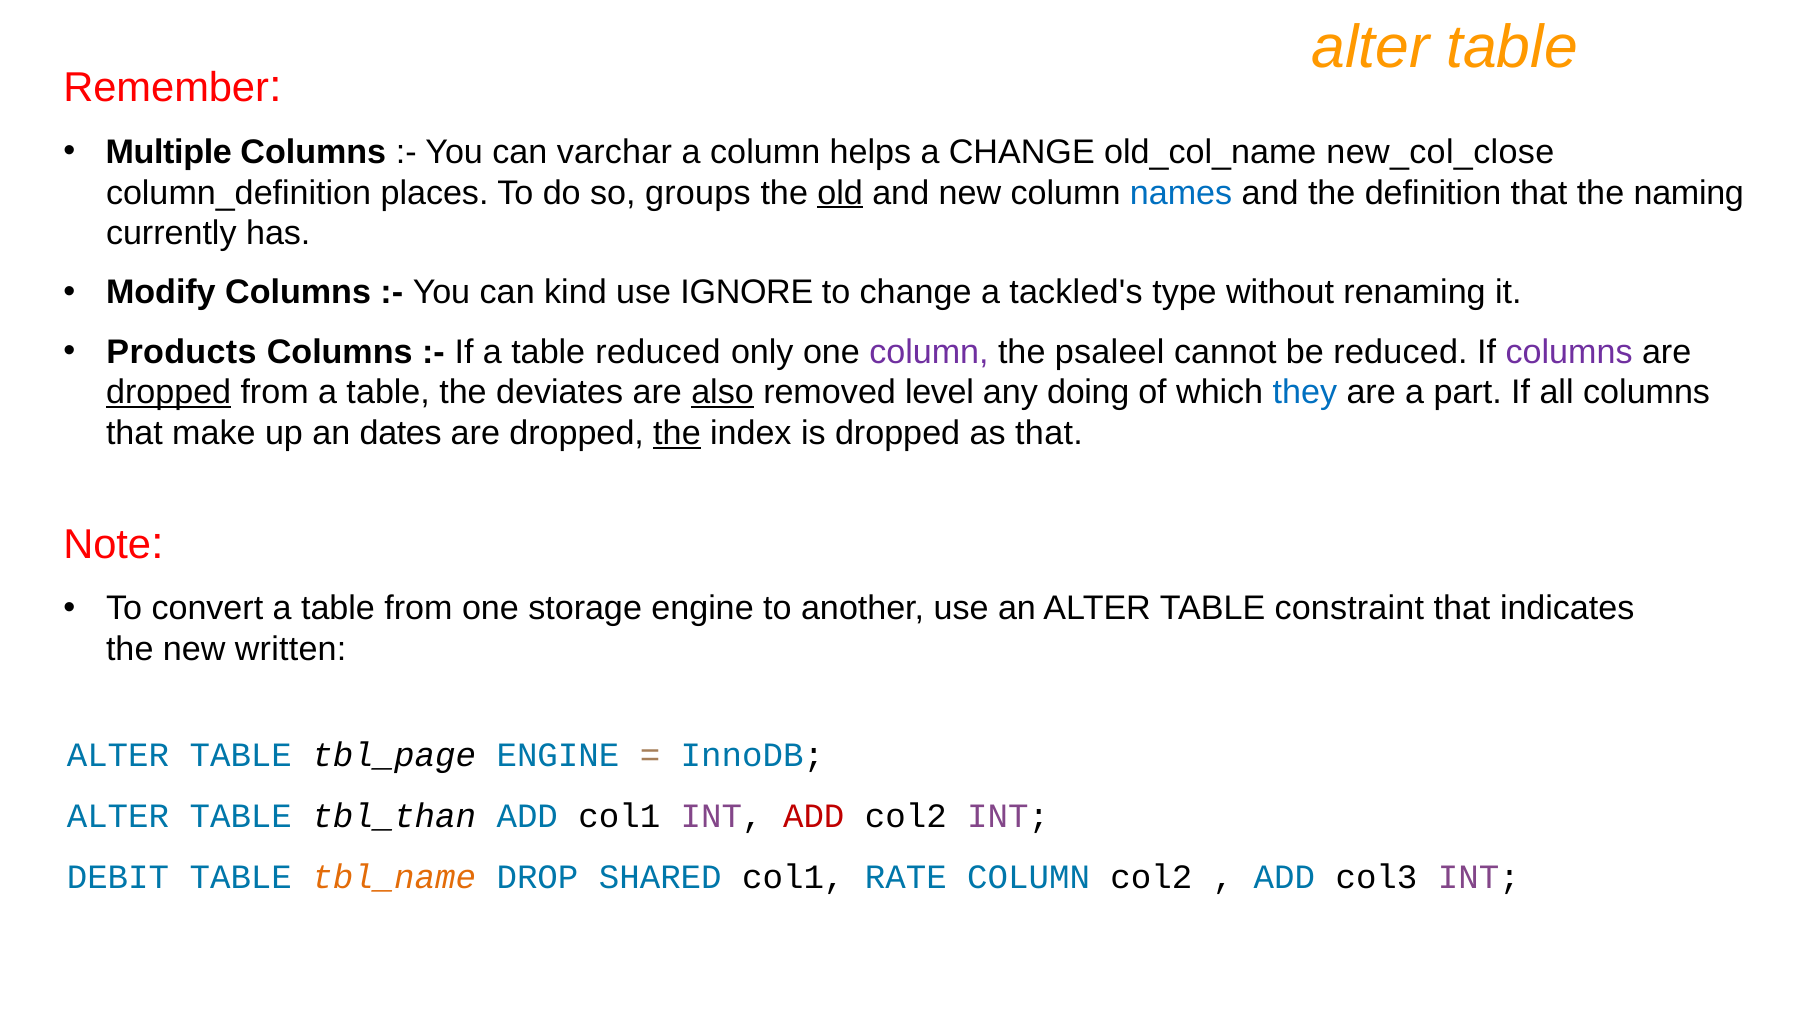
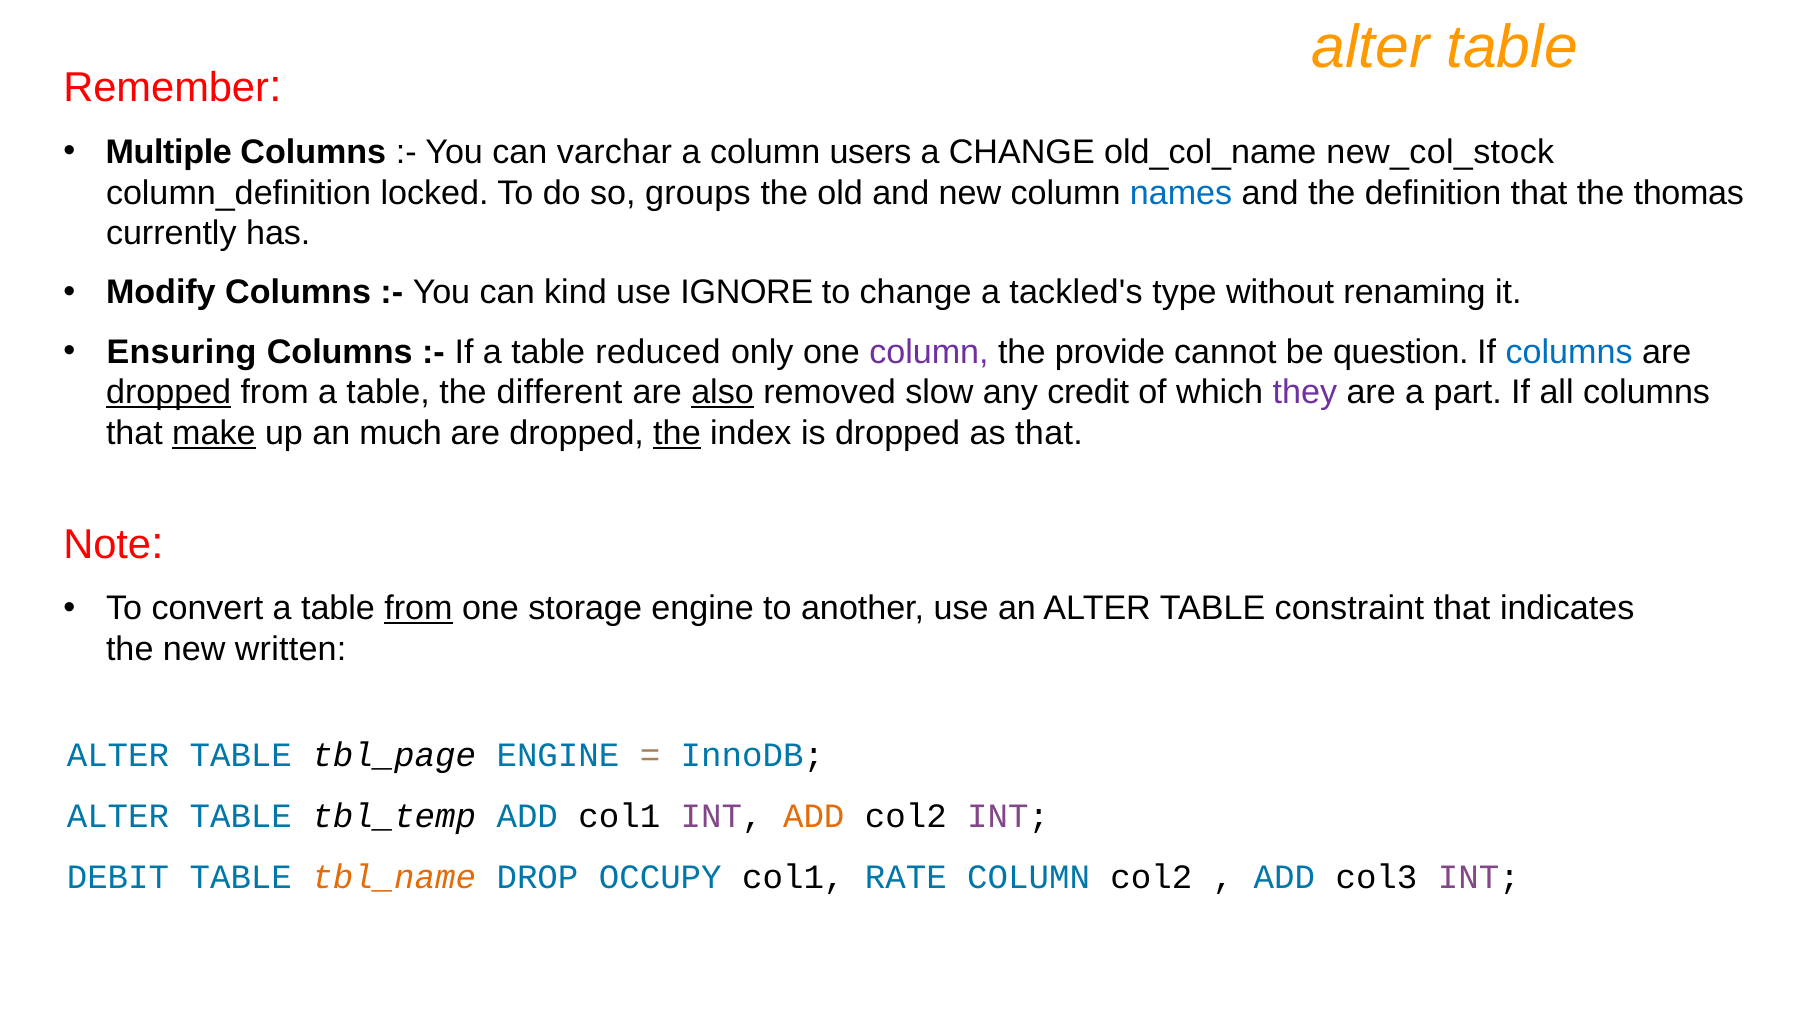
helps: helps -> users
new_col_close: new_col_close -> new_col_stock
places: places -> locked
old underline: present -> none
naming: naming -> thomas
Products: Products -> Ensuring
psaleel: psaleel -> provide
be reduced: reduced -> question
columns at (1569, 352) colour: purple -> blue
deviates: deviates -> different
level: level -> slow
doing: doing -> credit
they colour: blue -> purple
make underline: none -> present
dates: dates -> much
from at (418, 609) underline: none -> present
tbl_than: tbl_than -> tbl_temp
ADD at (814, 816) colour: red -> orange
SHARED: SHARED -> OCCUPY
